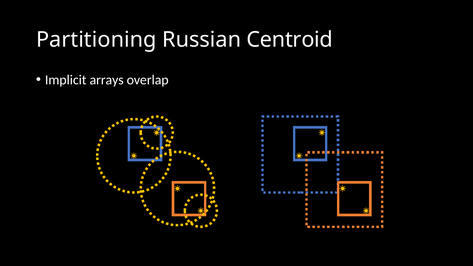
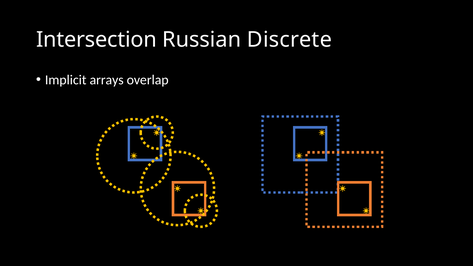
Partitioning: Partitioning -> Intersection
Centroid: Centroid -> Discrete
